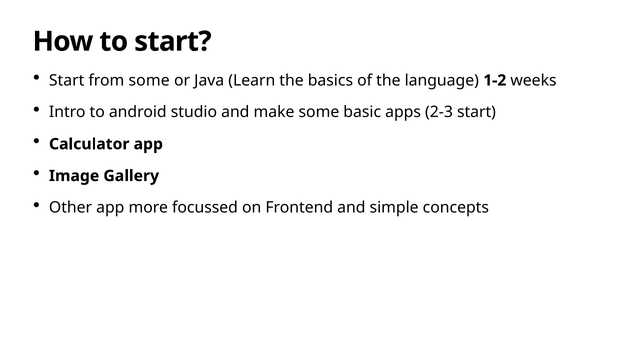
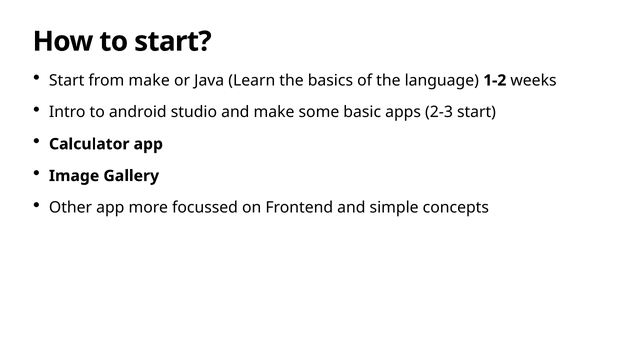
from some: some -> make
